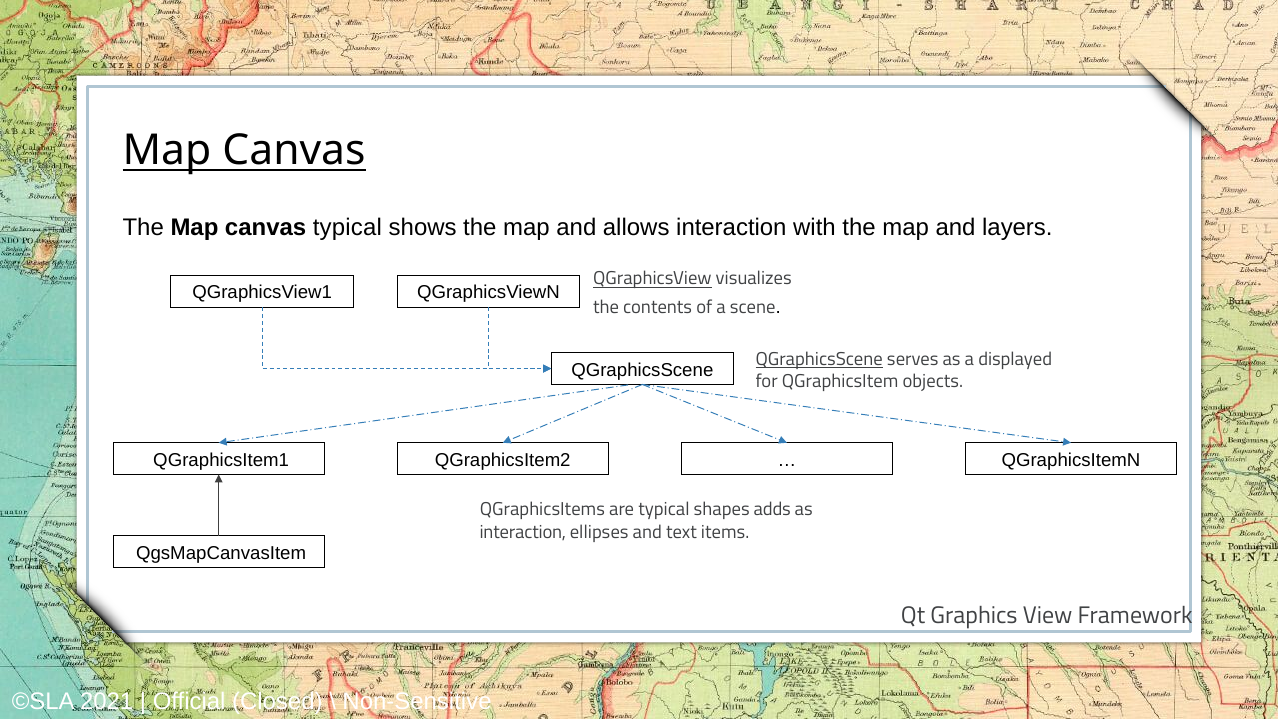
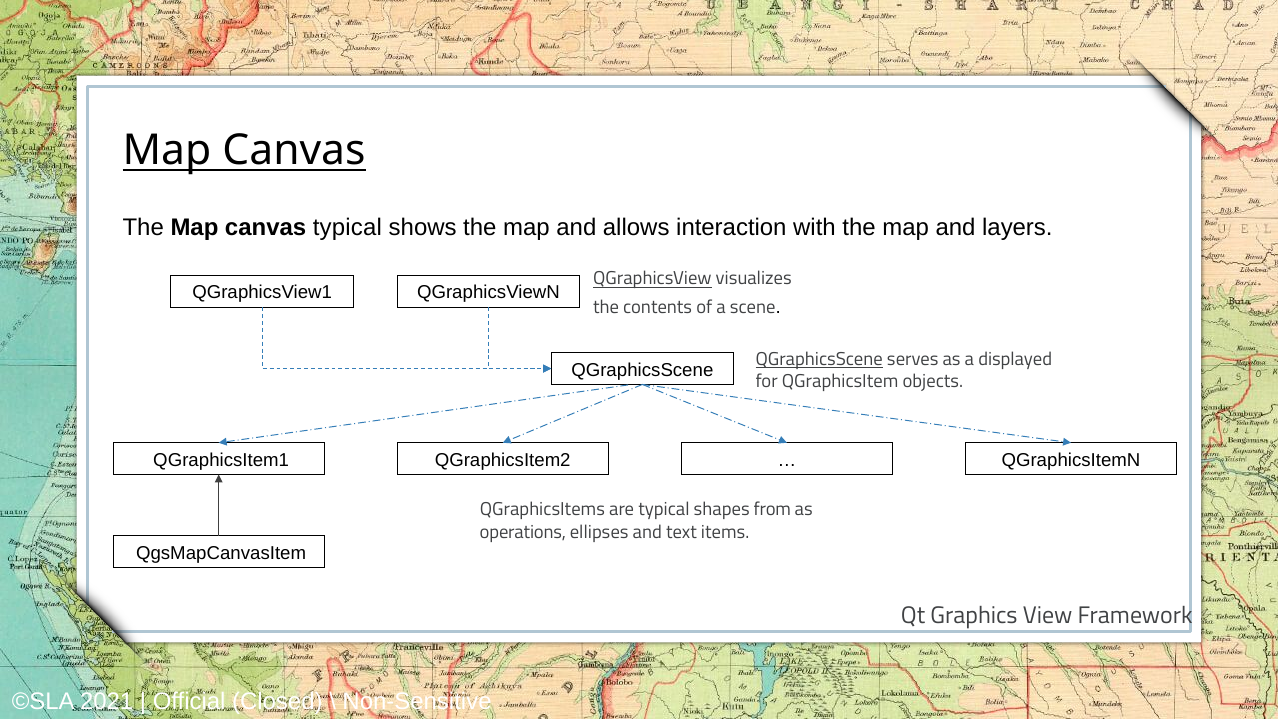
adds: adds -> from
interaction at (523, 532): interaction -> operations
